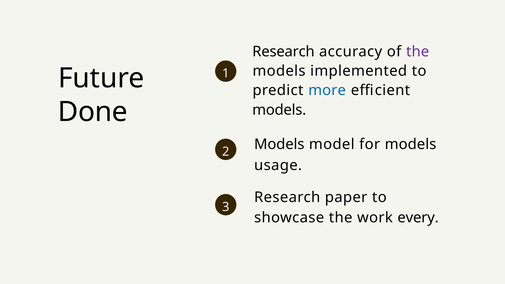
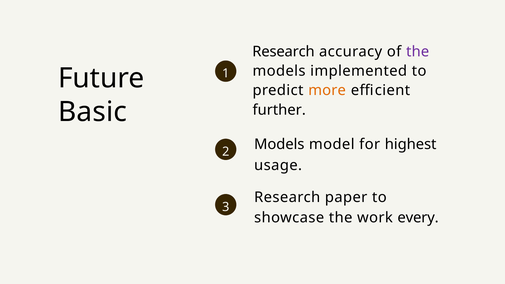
more colour: blue -> orange
Done: Done -> Basic
models at (279, 110): models -> further
for models: models -> highest
